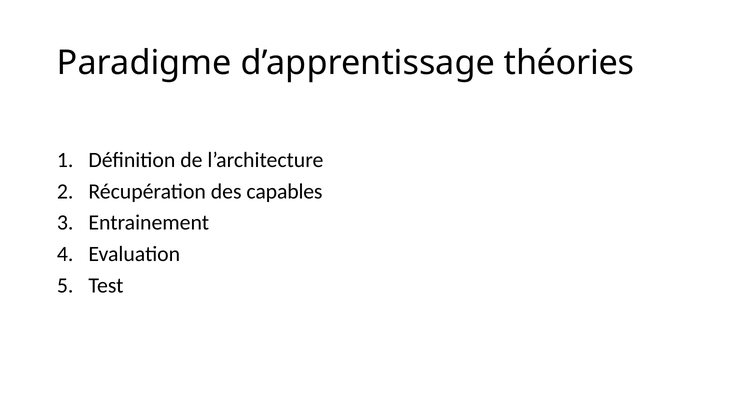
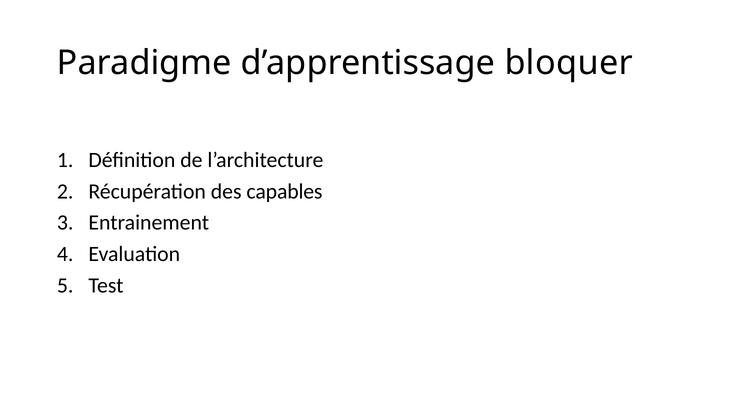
théories: théories -> bloquer
